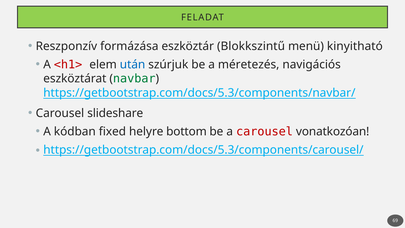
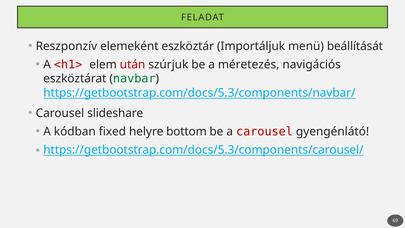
formázása: formázása -> elemeként
Blokkszintű: Blokkszintű -> Importáljuk
kinyitható: kinyitható -> beállítását
után colour: blue -> red
vonatkozóan: vonatkozóan -> gyengénlátó
